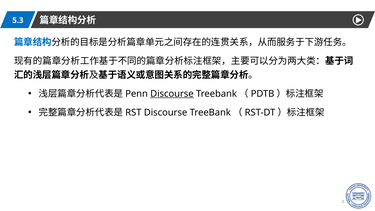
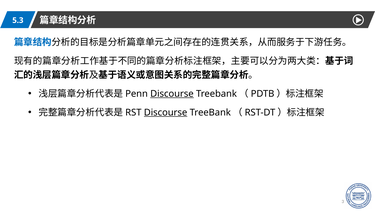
Discourse at (166, 112) underline: none -> present
